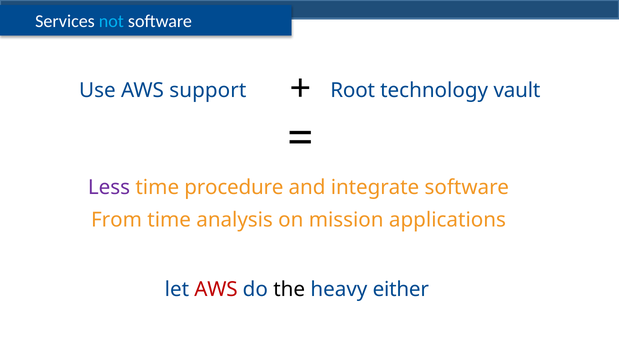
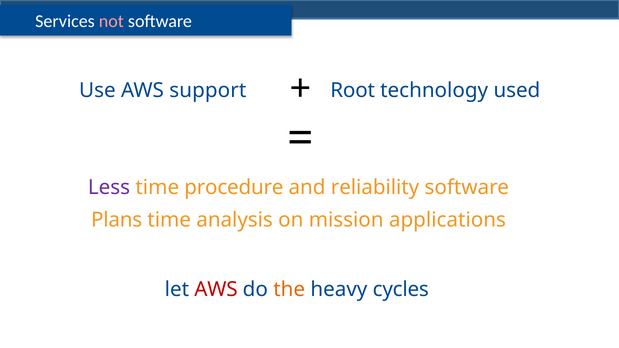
not colour: light blue -> pink
vault: vault -> used
integrate: integrate -> reliability
From: From -> Plans
the colour: black -> orange
either: either -> cycles
